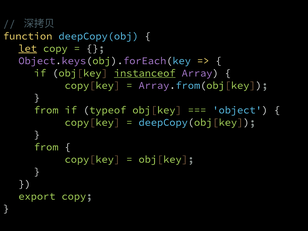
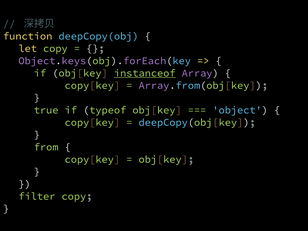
let underline: present -> none
from at (46, 110): from -> true
export: export -> filter
